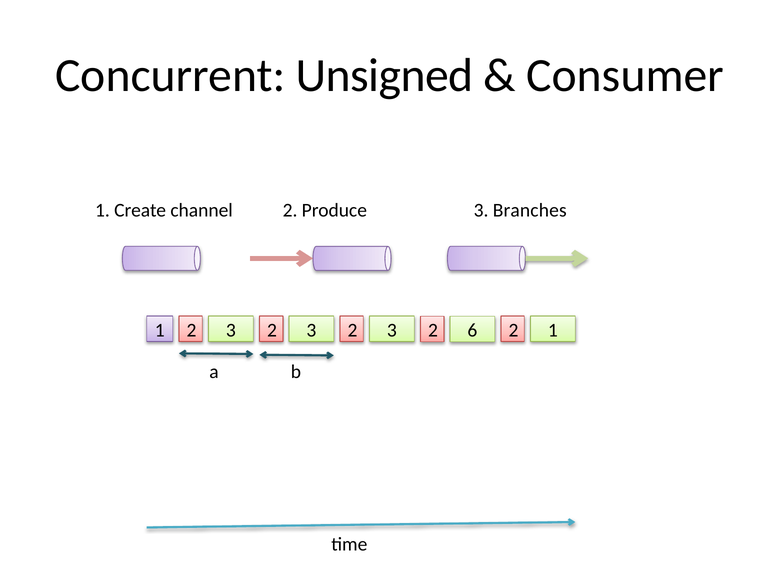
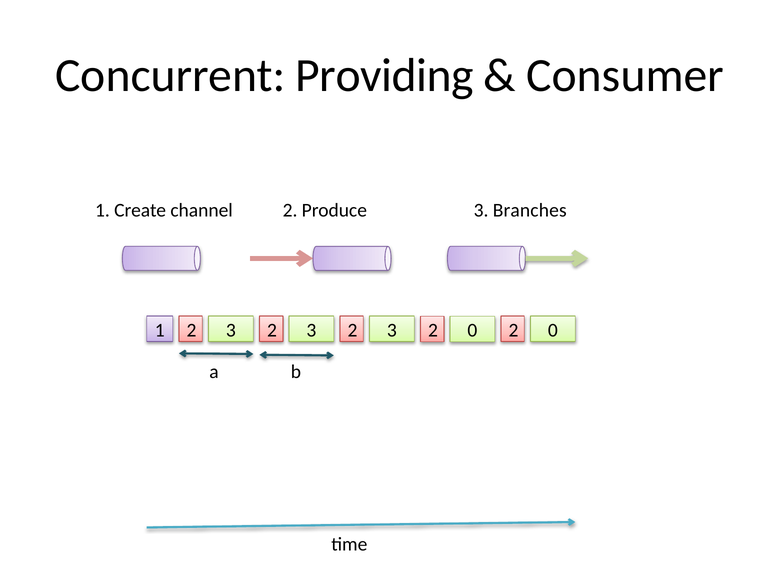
Unsigned: Unsigned -> Providing
3 6: 6 -> 0
2 1: 1 -> 0
